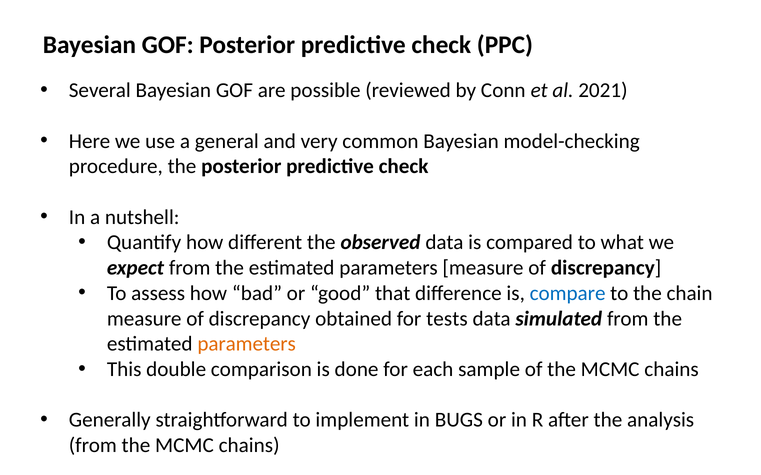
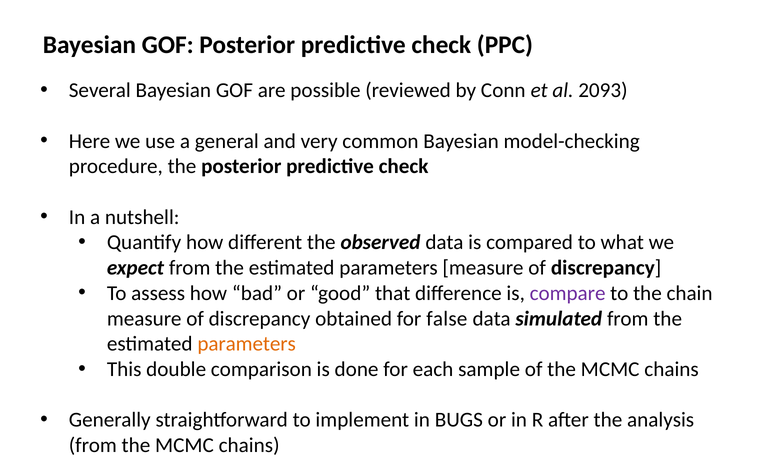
2021: 2021 -> 2093
compare colour: blue -> purple
tests: tests -> false
